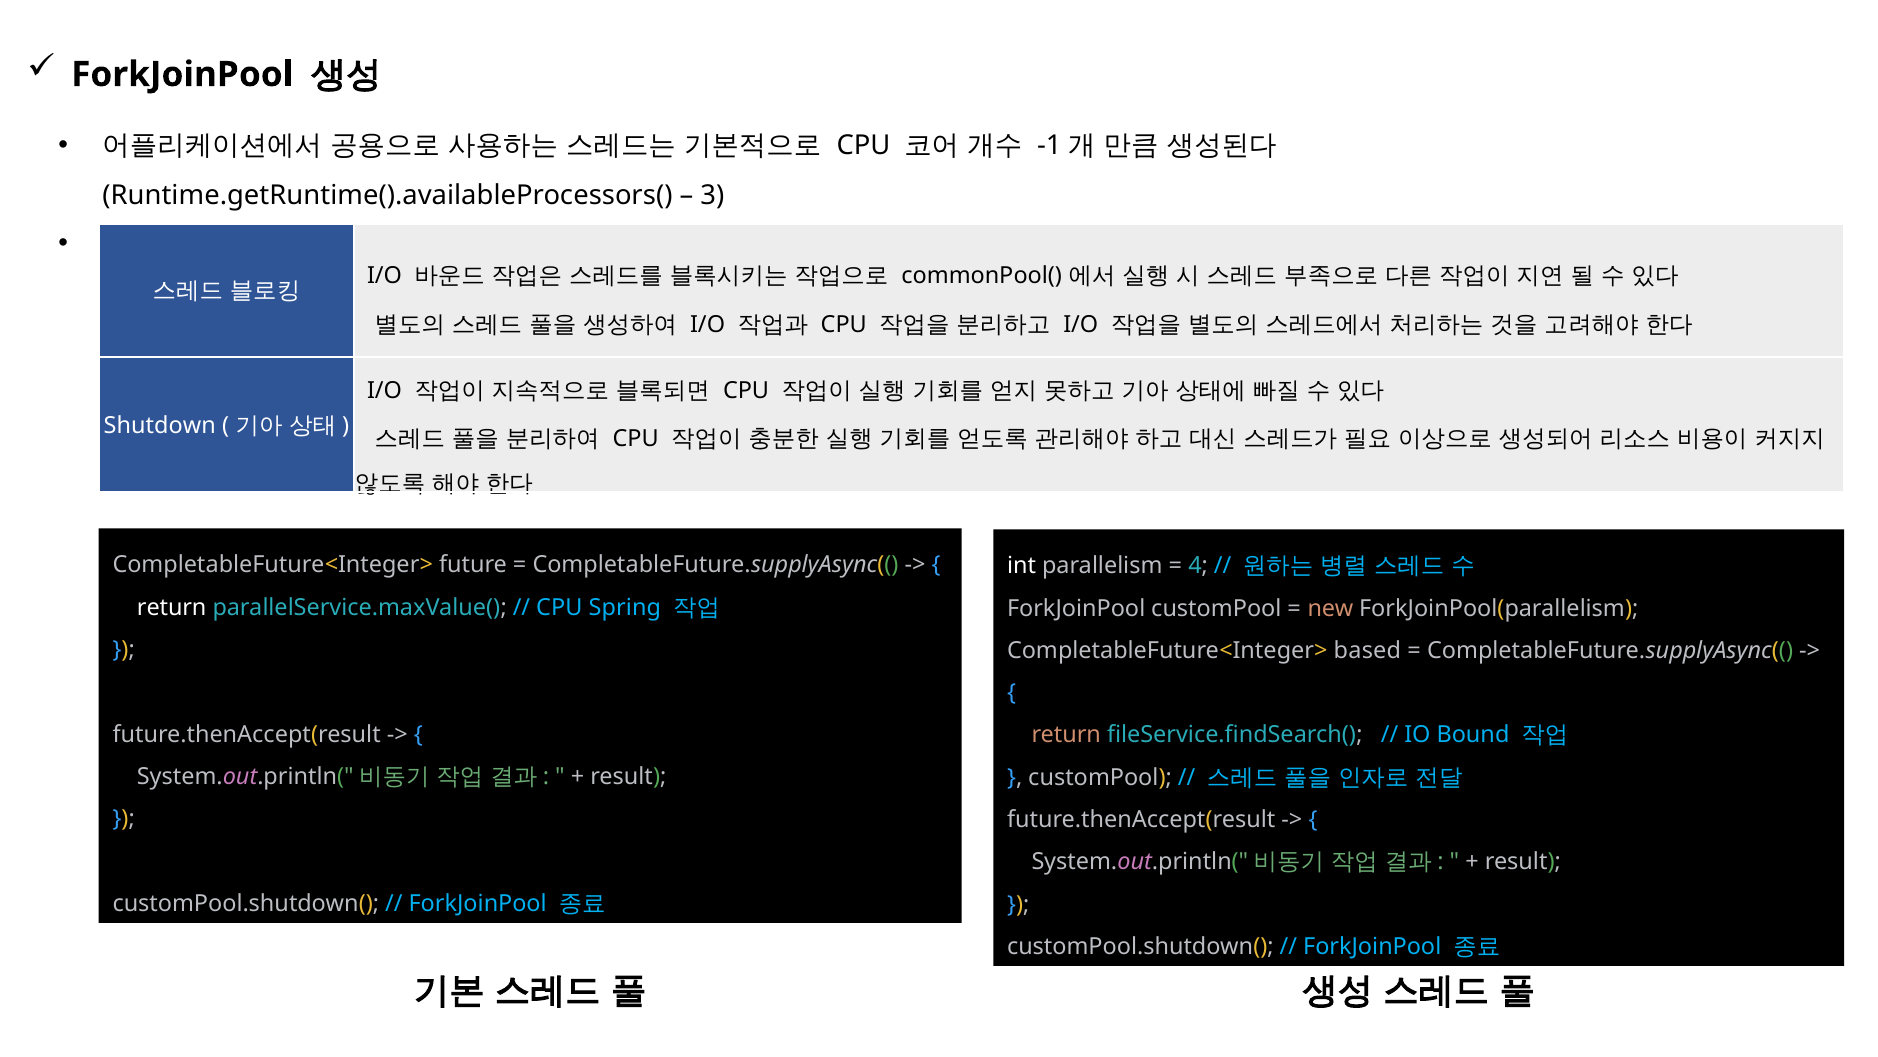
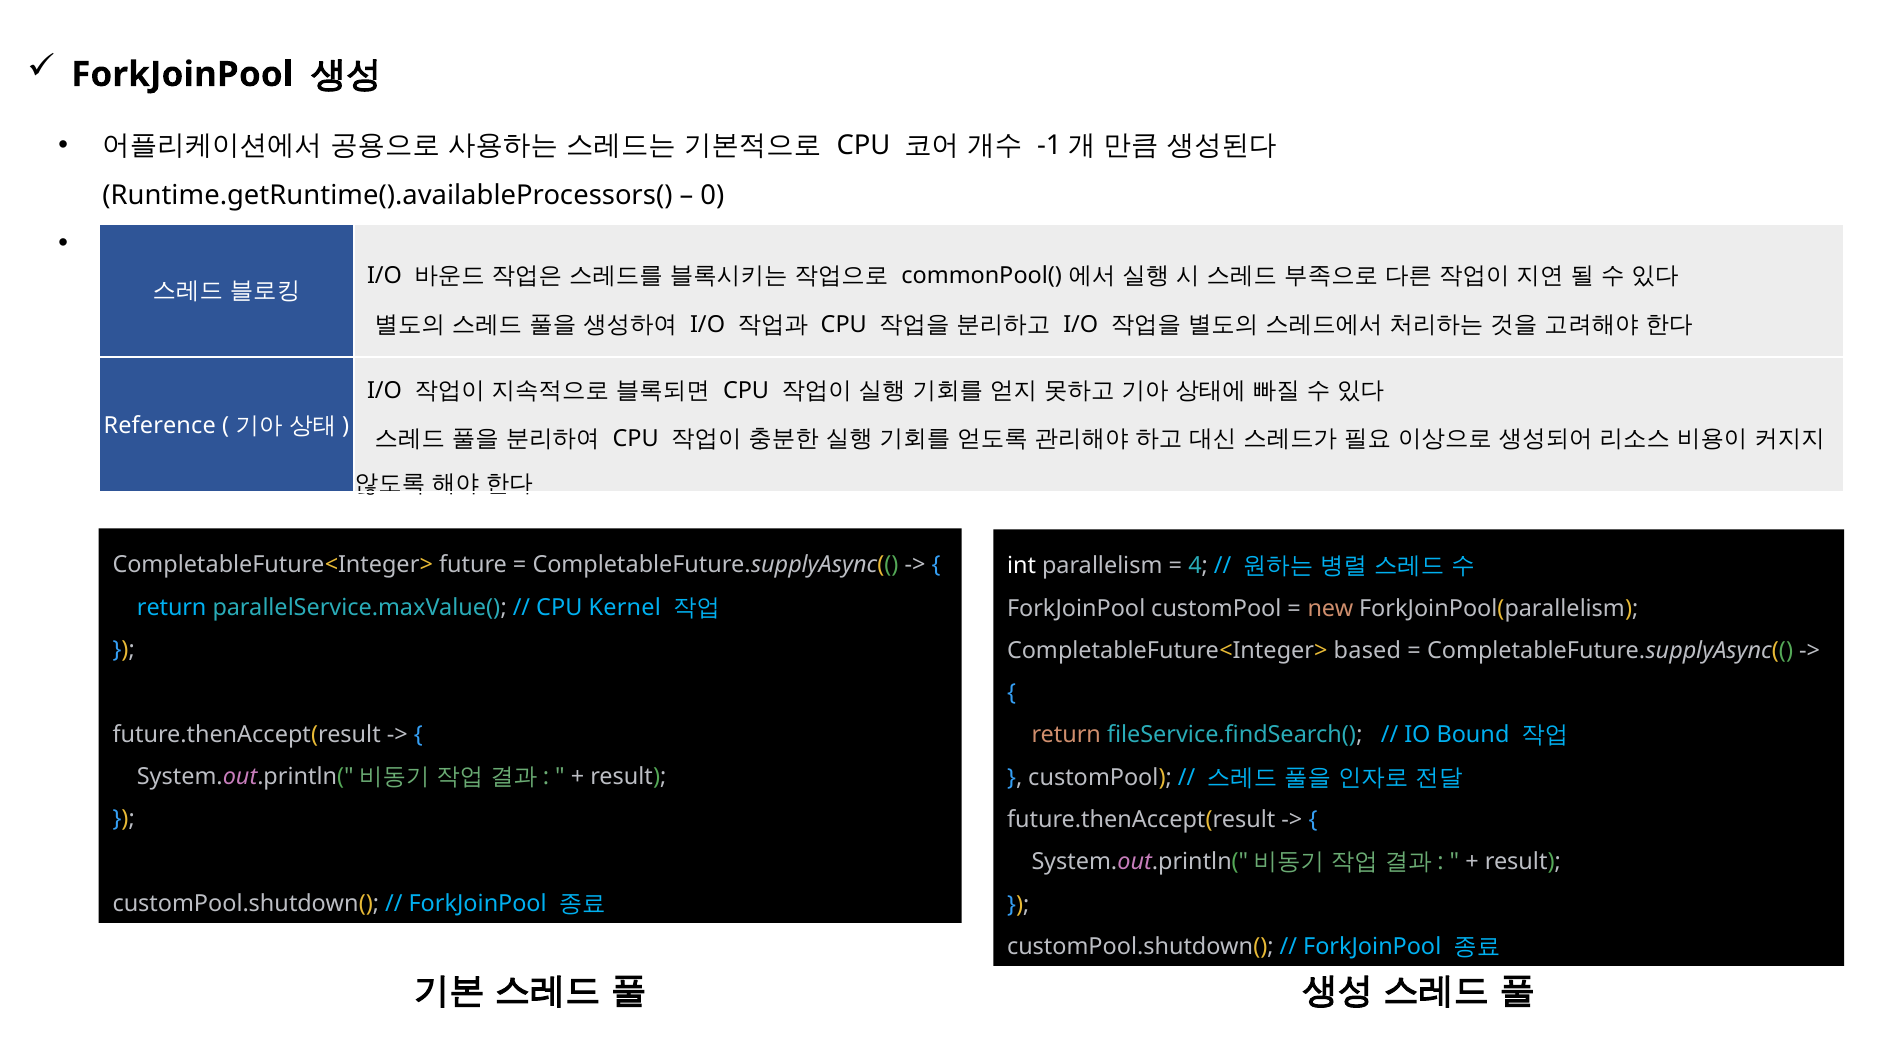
3: 3 -> 0
Shutdown: Shutdown -> Reference
return at (172, 607) colour: white -> light blue
Spring: Spring -> Kernel
